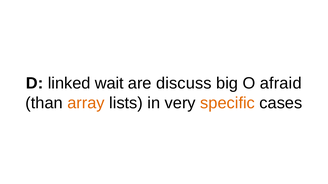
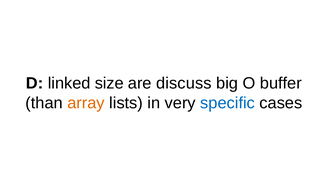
wait: wait -> size
afraid: afraid -> buffer
specific colour: orange -> blue
